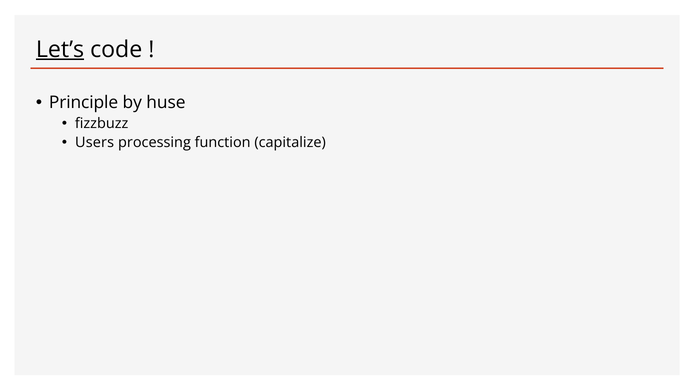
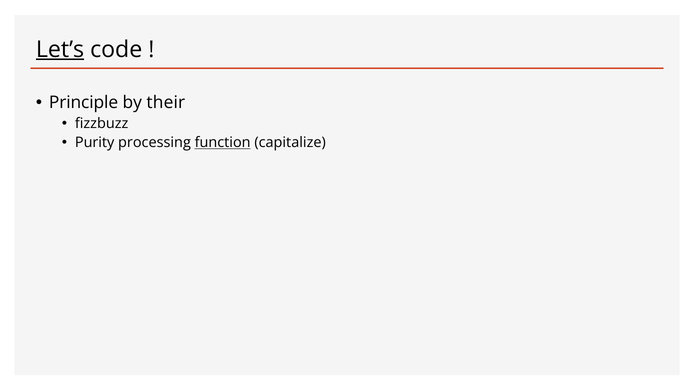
huse: huse -> their
Users: Users -> Purity
function underline: none -> present
